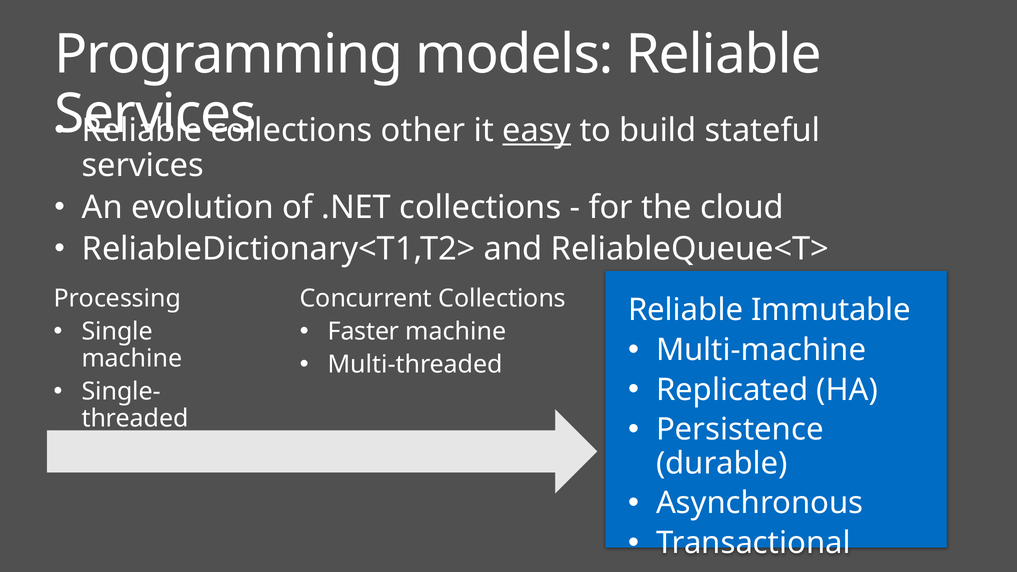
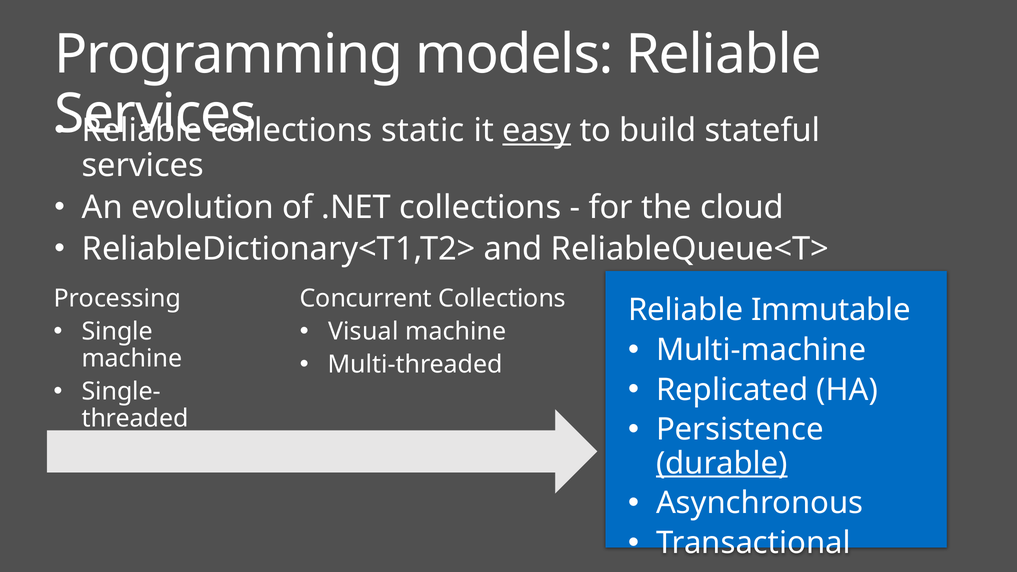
other: other -> static
Faster: Faster -> Visual
durable underline: none -> present
